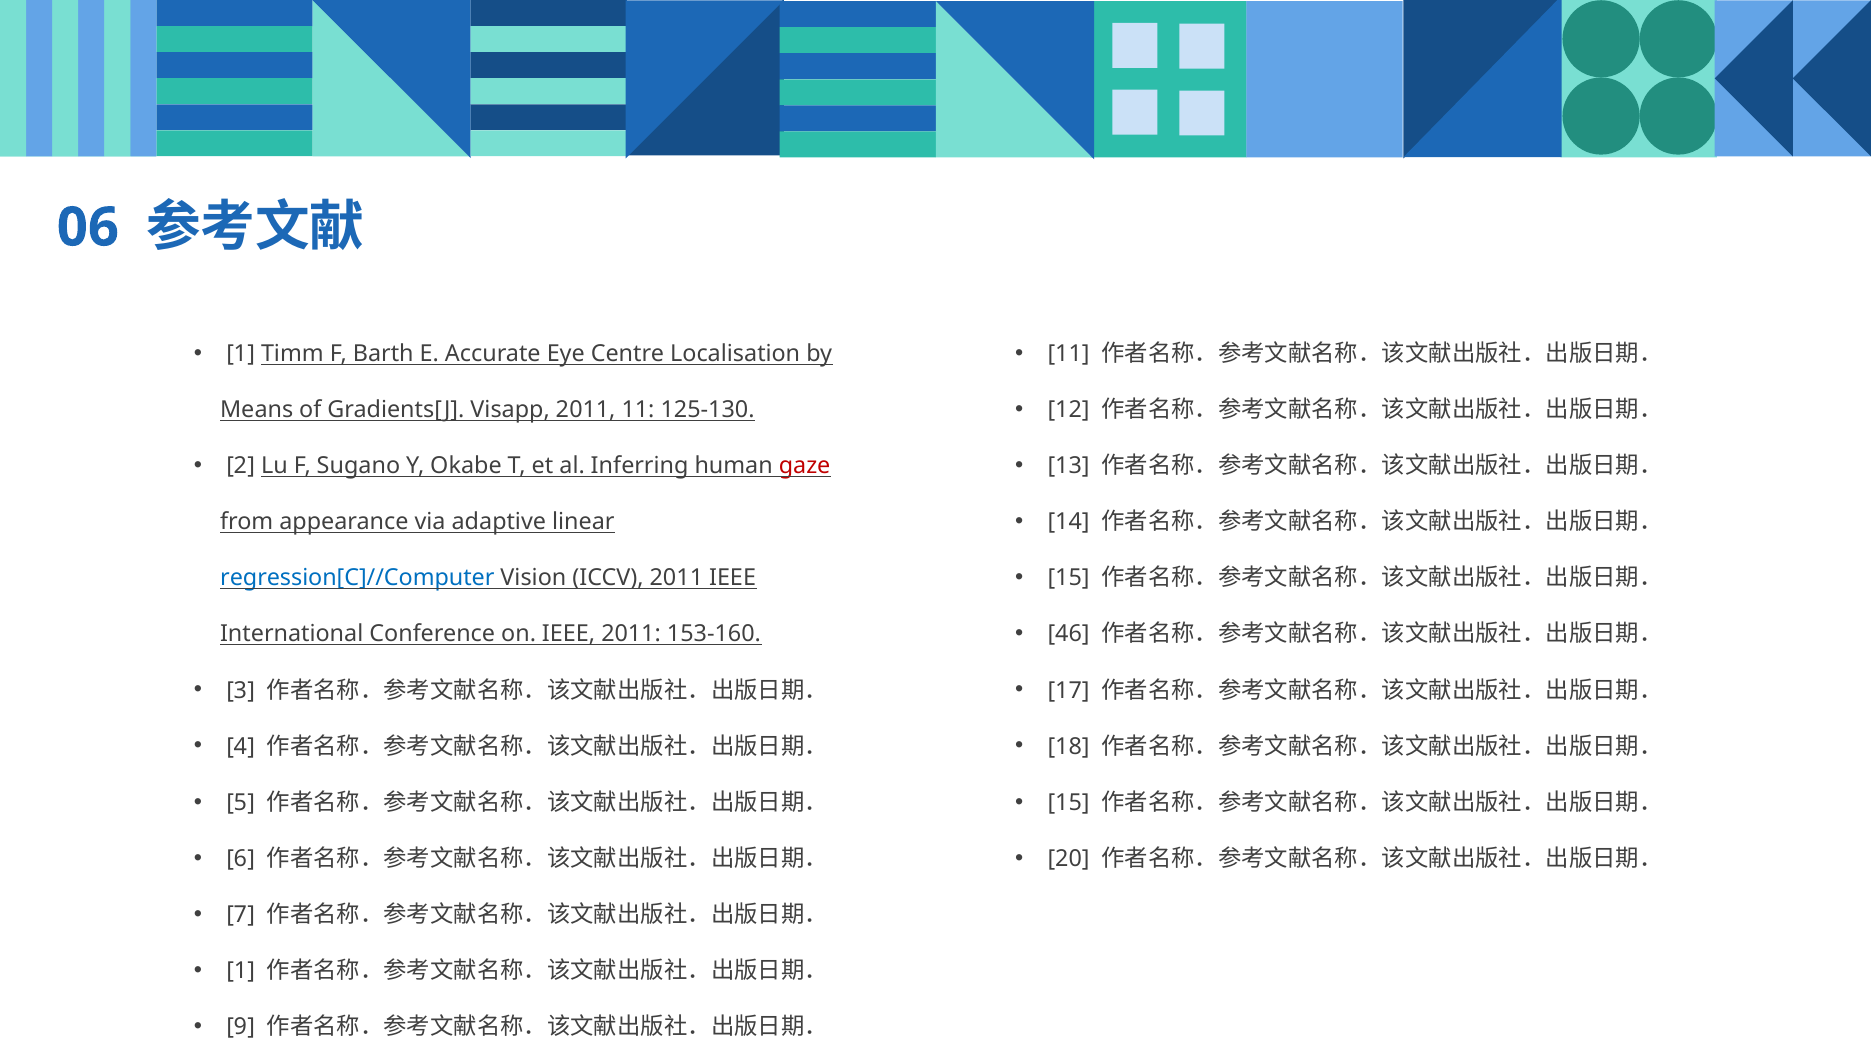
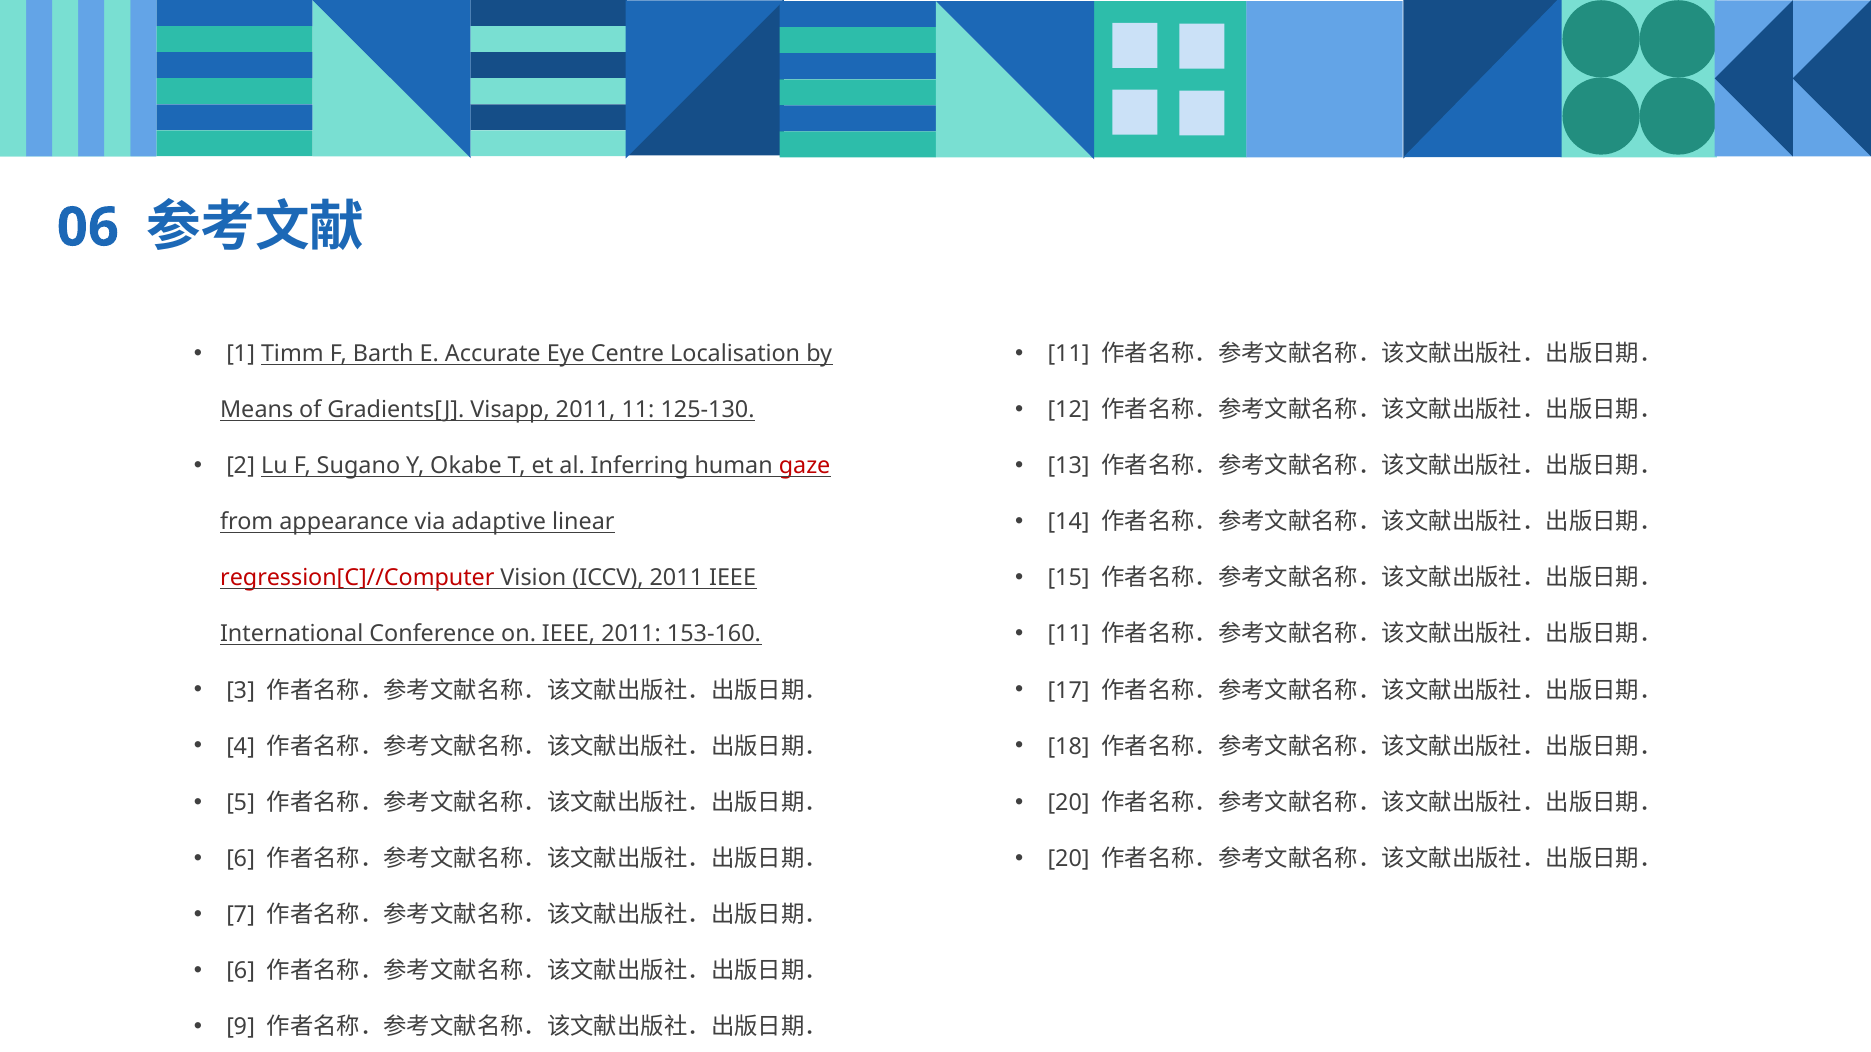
regression[C]//Computer colour: blue -> red
46 at (1069, 635): 46 -> 11
15 at (1069, 803): 15 -> 20
1 at (241, 971): 1 -> 6
